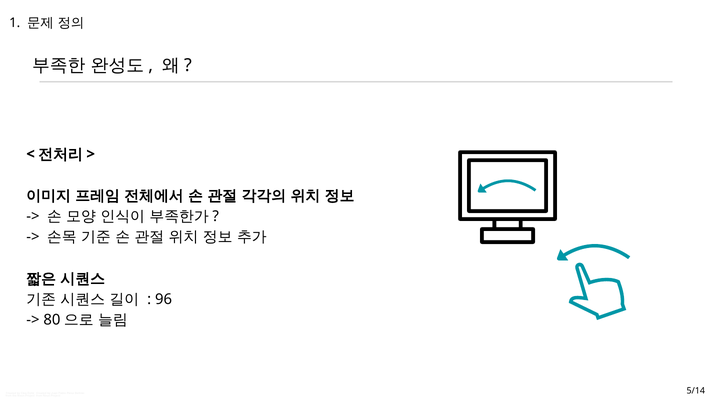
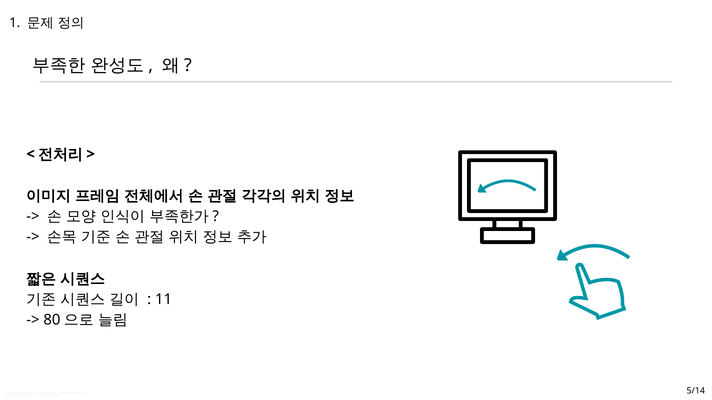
96: 96 -> 11
